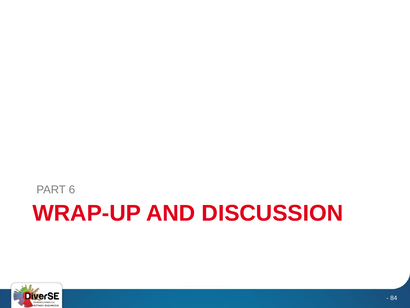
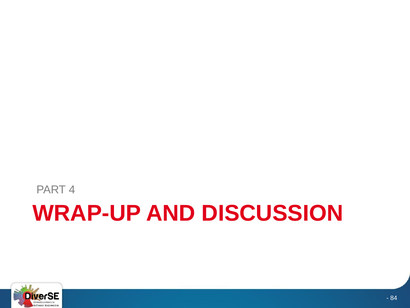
6: 6 -> 4
